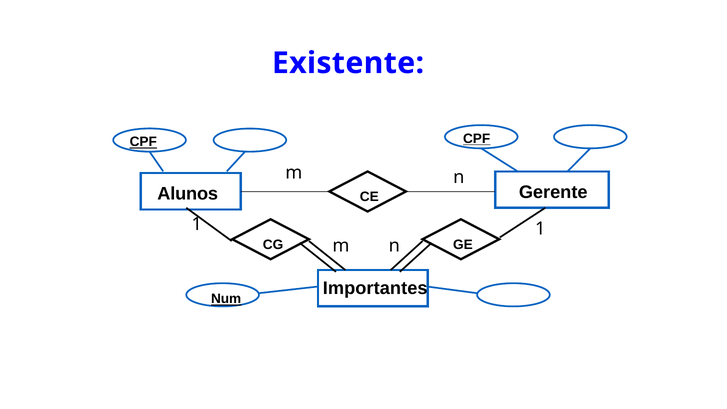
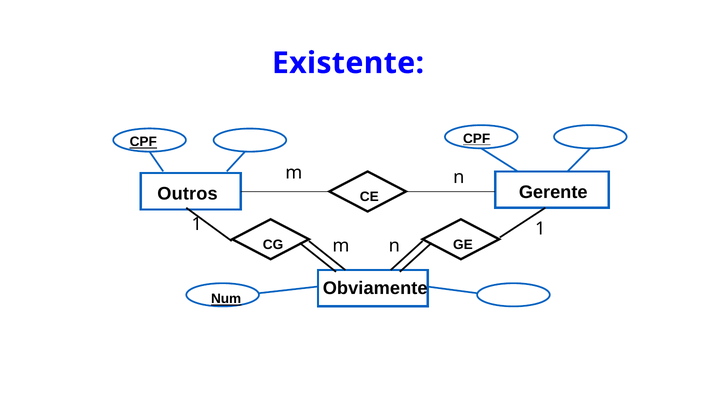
Alunos: Alunos -> Outros
Importantes: Importantes -> Obviamente
